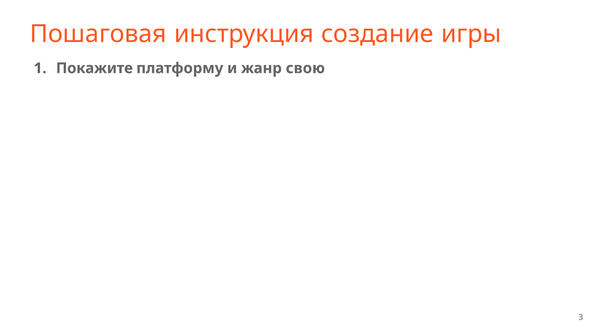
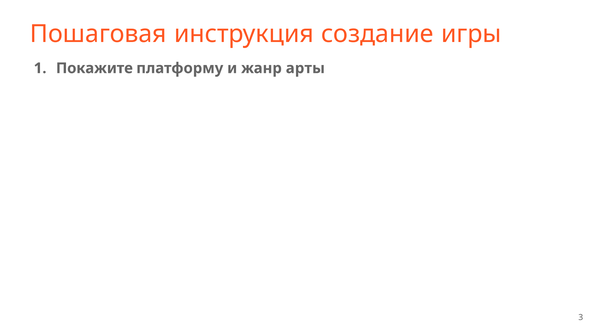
свою: свою -> арты
